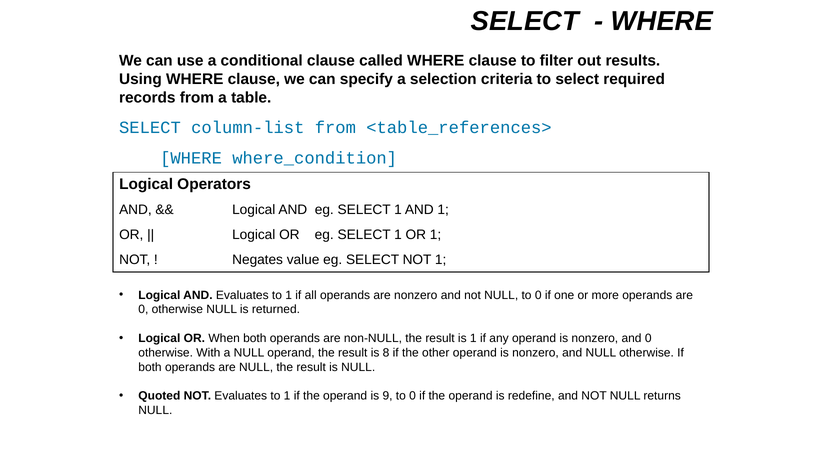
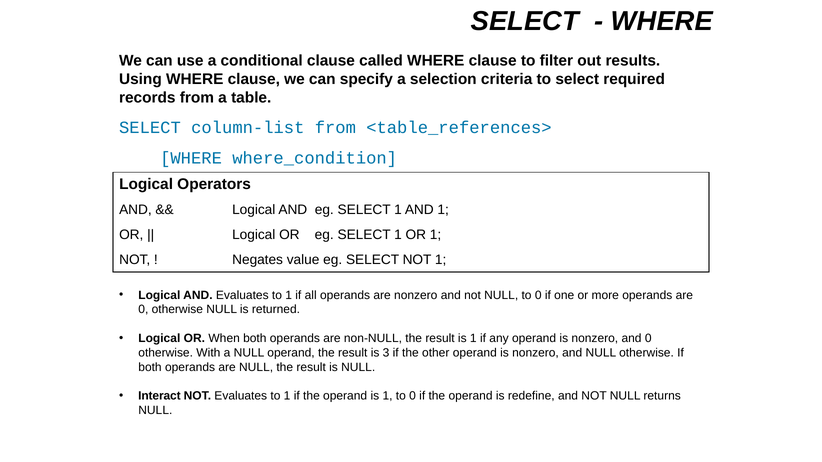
8: 8 -> 3
Quoted: Quoted -> Interact
operand is 9: 9 -> 1
